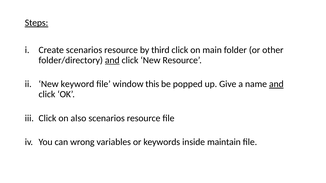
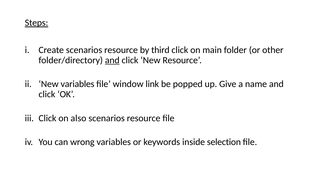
New keyword: keyword -> variables
this: this -> link
and at (276, 84) underline: present -> none
maintain: maintain -> selection
